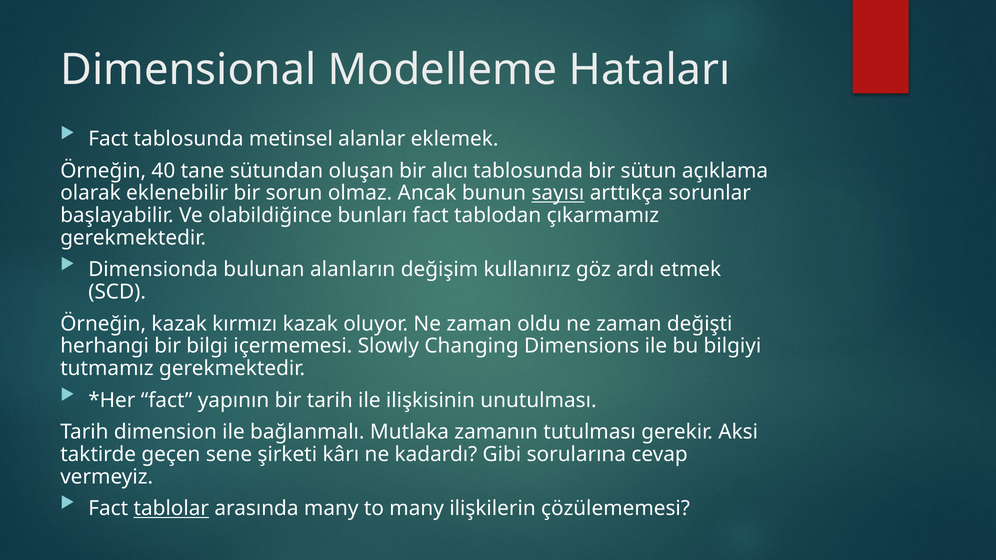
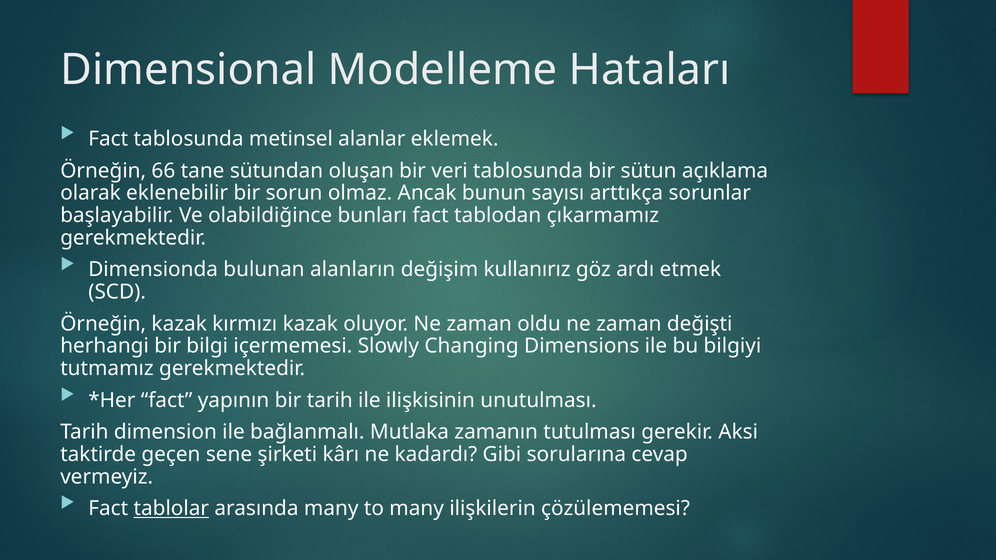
40: 40 -> 66
alıcı: alıcı -> veri
sayısı underline: present -> none
